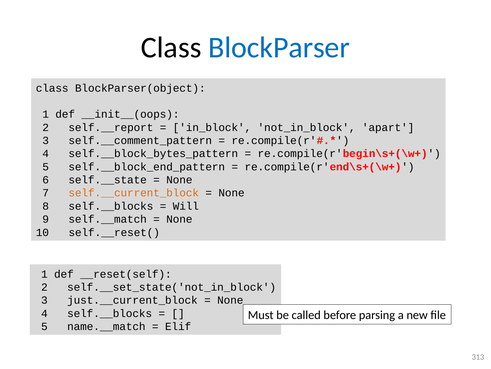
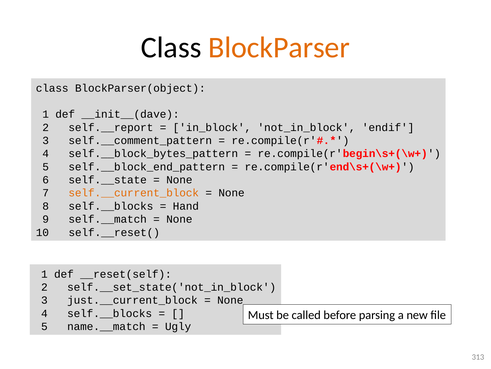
BlockParser colour: blue -> orange
__init__(oops: __init__(oops -> __init__(dave
apart: apart -> endif
Will: Will -> Hand
Elif: Elif -> Ugly
